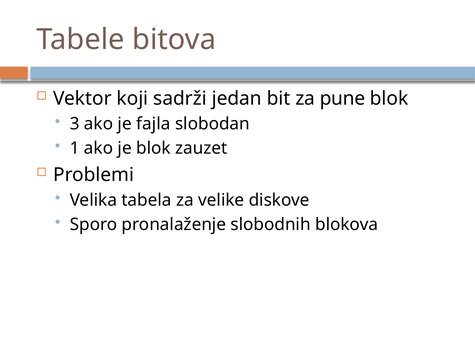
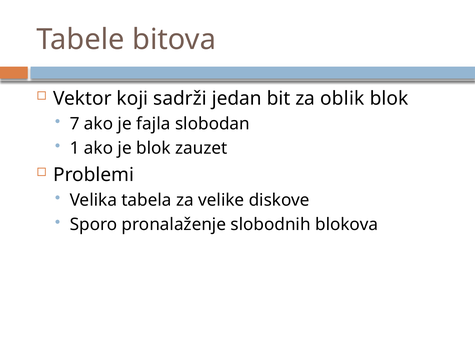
pune: pune -> oblik
3: 3 -> 7
